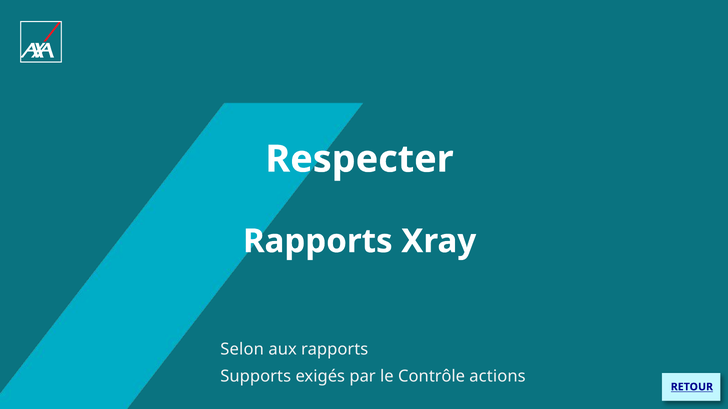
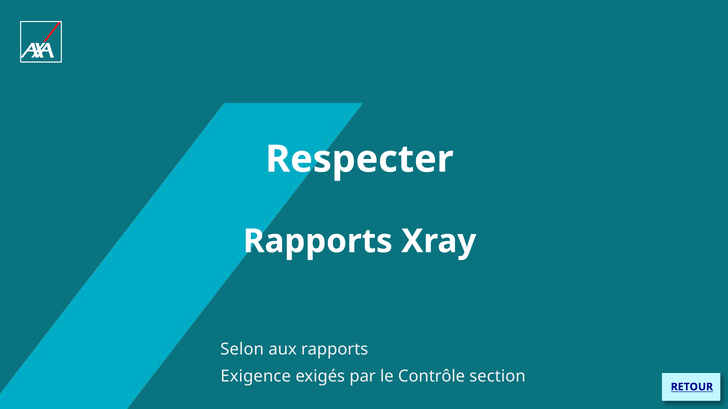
Supports: Supports -> Exigence
actions: actions -> section
